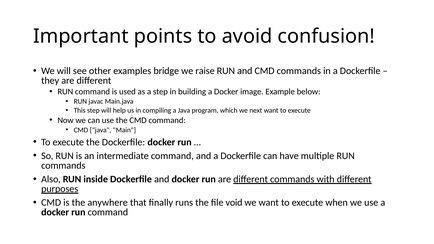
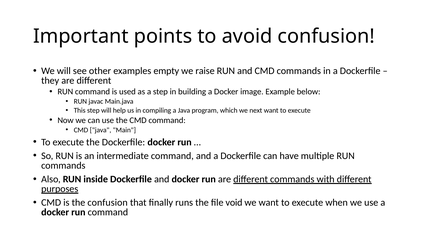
bridge: bridge -> empty
the anywhere: anywhere -> confusion
